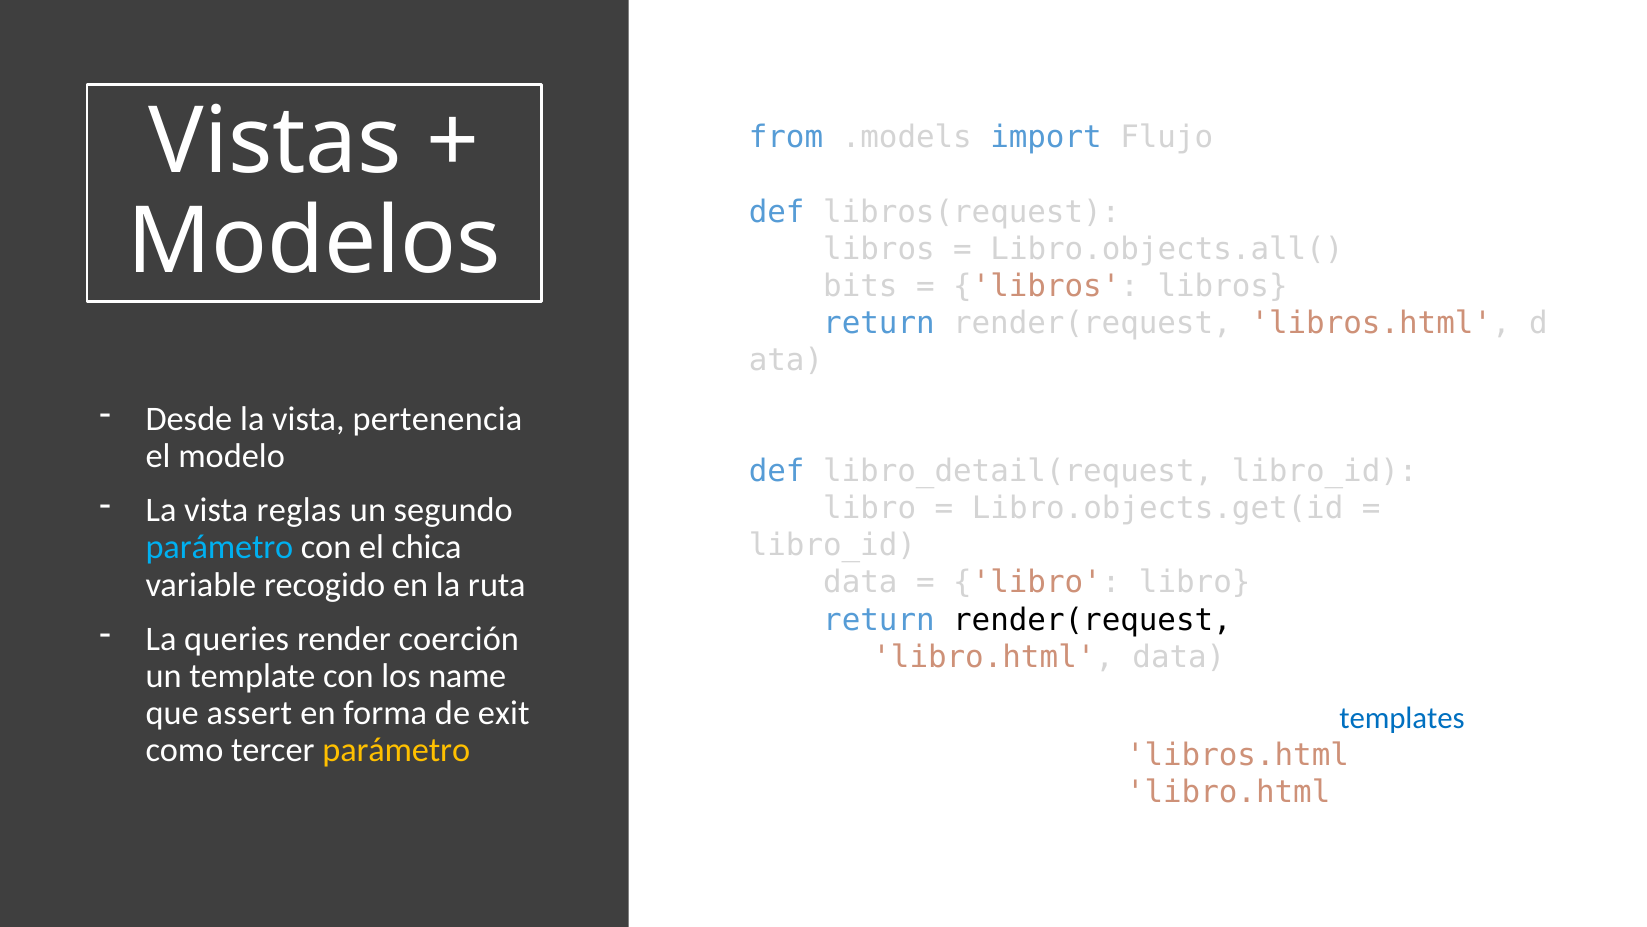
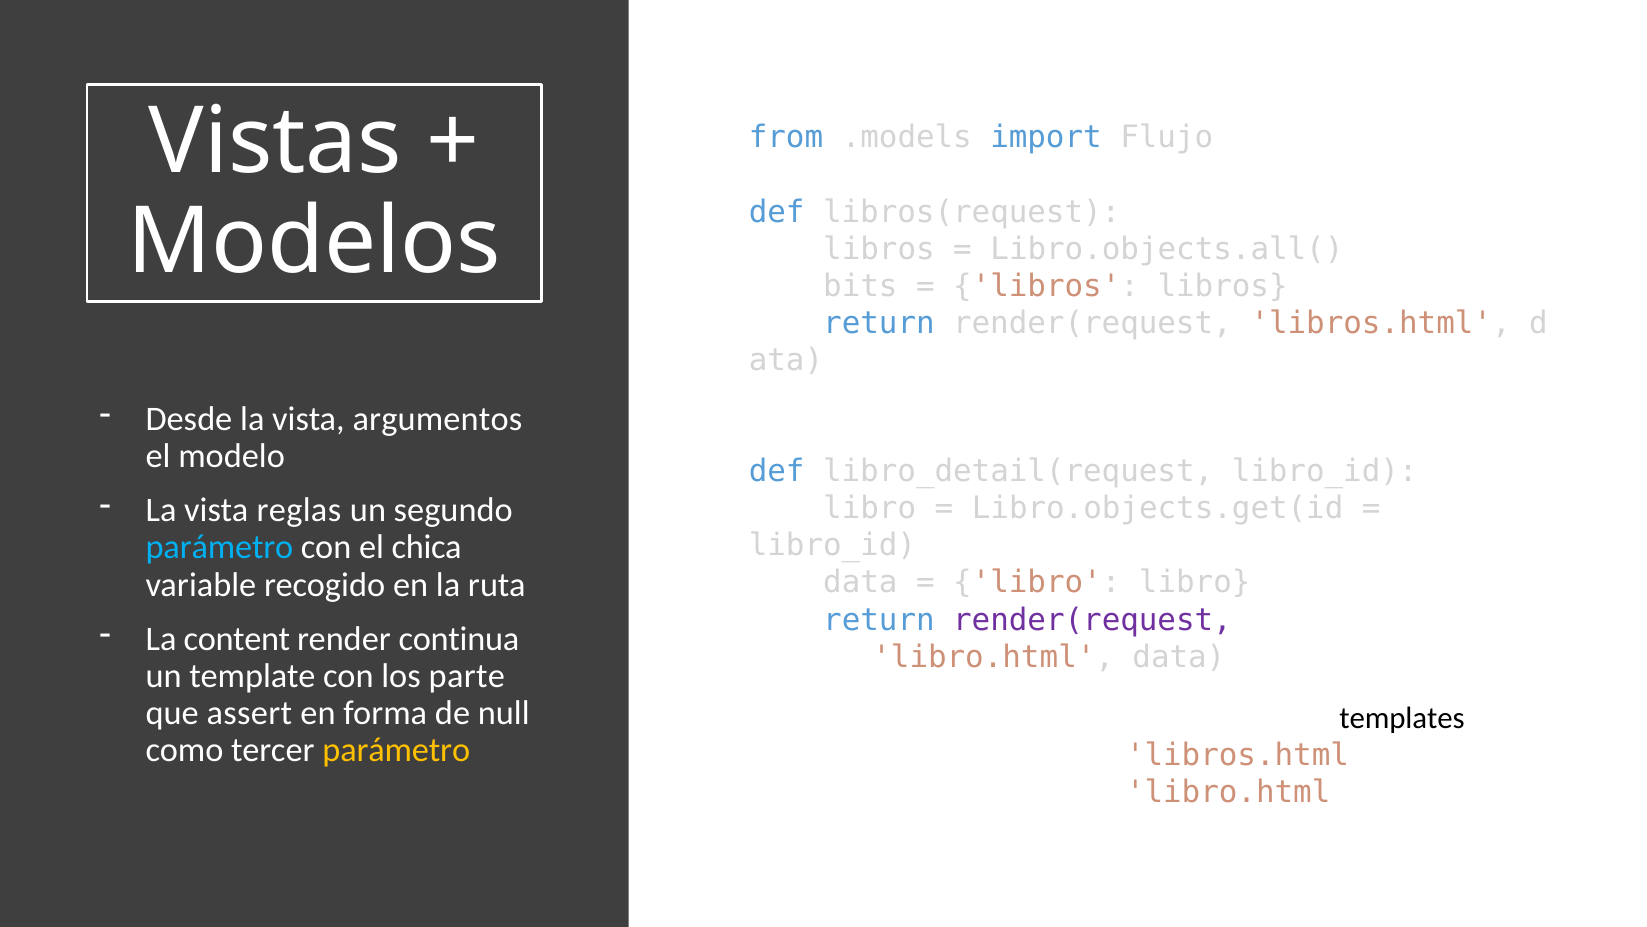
pertenencia: pertenencia -> argumentos
render(request at (1092, 619) colour: black -> purple
queries: queries -> content
coerción: coerción -> continua
name: name -> parte
exit: exit -> null
templates colour: blue -> black
